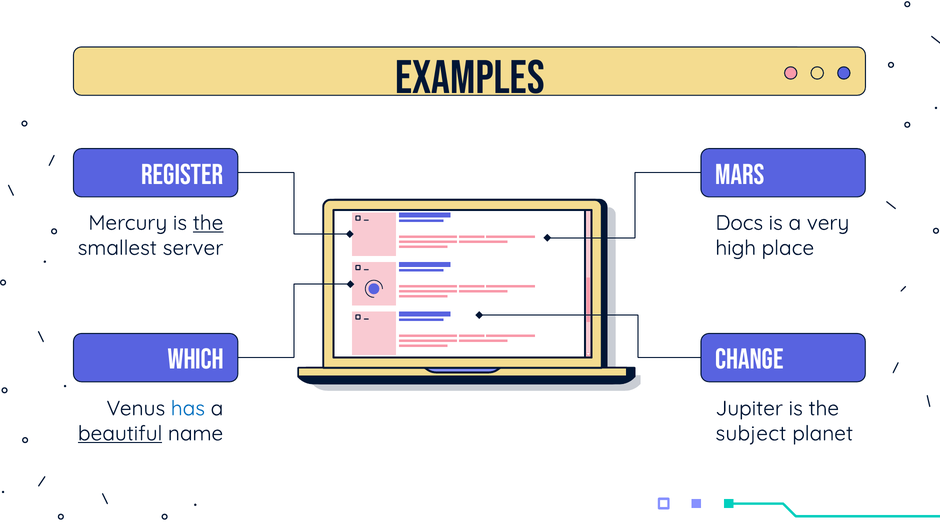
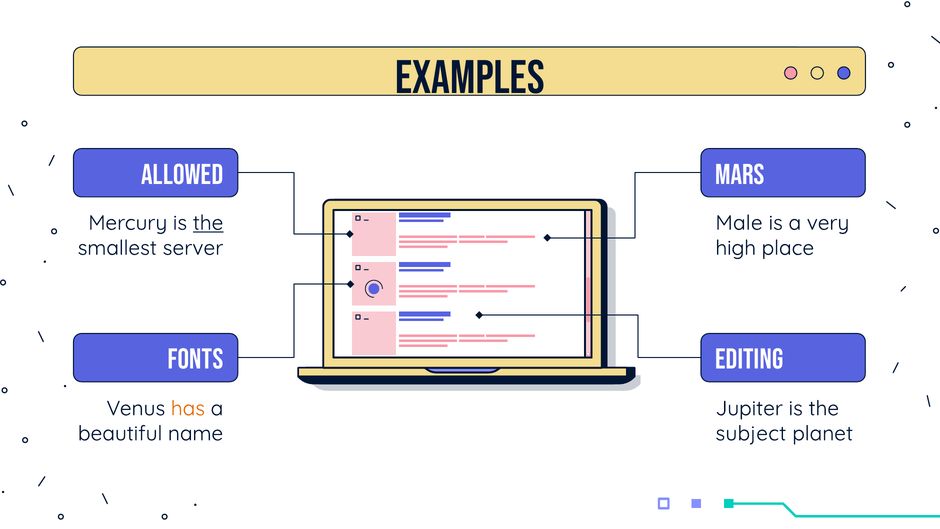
REGISTER: REGISTER -> ALLOWED
Docs: Docs -> Male
WHICH: WHICH -> FONTS
CHANGE: CHANGE -> EDITING
has colour: blue -> orange
beautiful underline: present -> none
